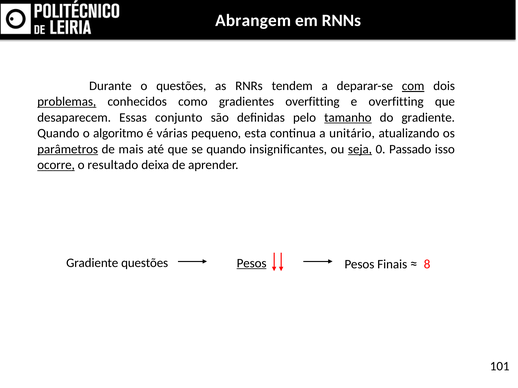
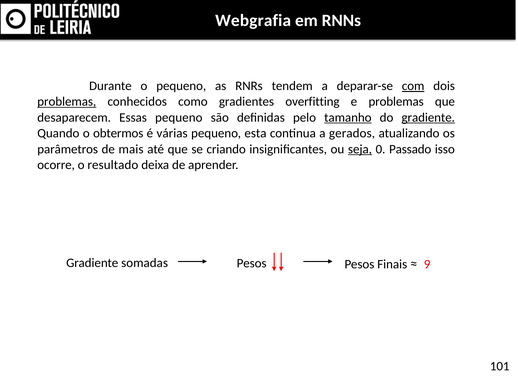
Abrangem: Abrangem -> Webgrafia
o questões: questões -> pequeno
e overfitting: overfitting -> problemas
Essas conjunto: conjunto -> pequeno
gradiente at (428, 118) underline: none -> present
algoritmo: algoritmo -> obtermos
unitário: unitário -> gerados
parâmetros underline: present -> none
se quando: quando -> criando
ocorre underline: present -> none
Gradiente questões: questões -> somadas
Pesos at (252, 263) underline: present -> none
8: 8 -> 9
